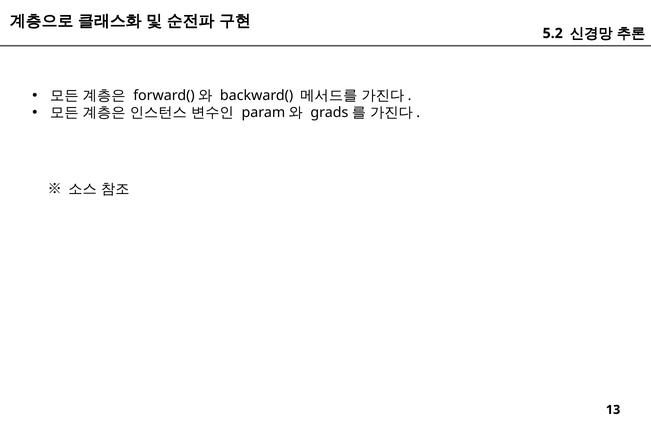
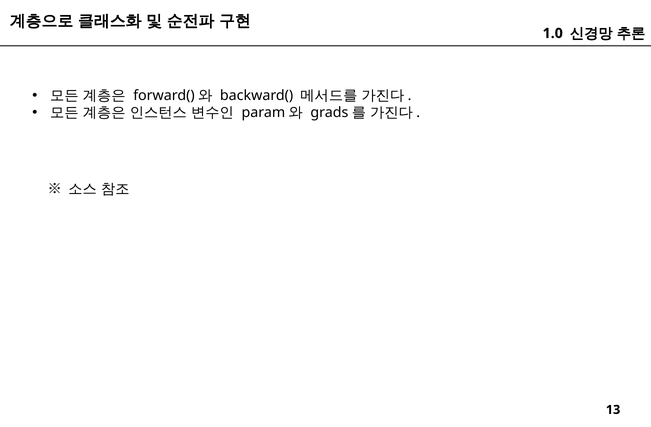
5.2: 5.2 -> 1.0
